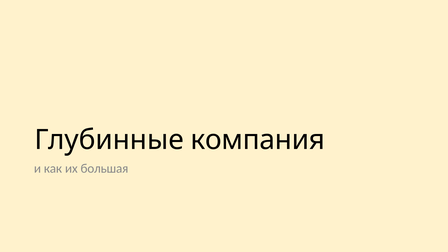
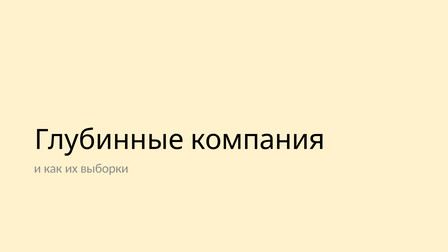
большая: большая -> выборки
